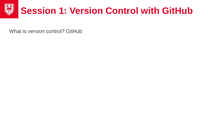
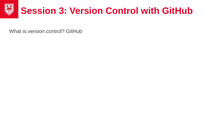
1: 1 -> 3
